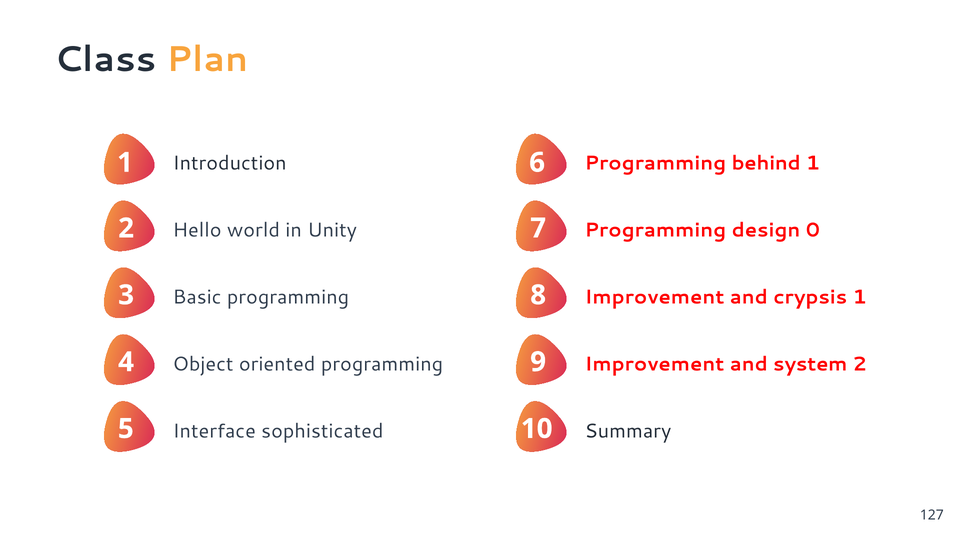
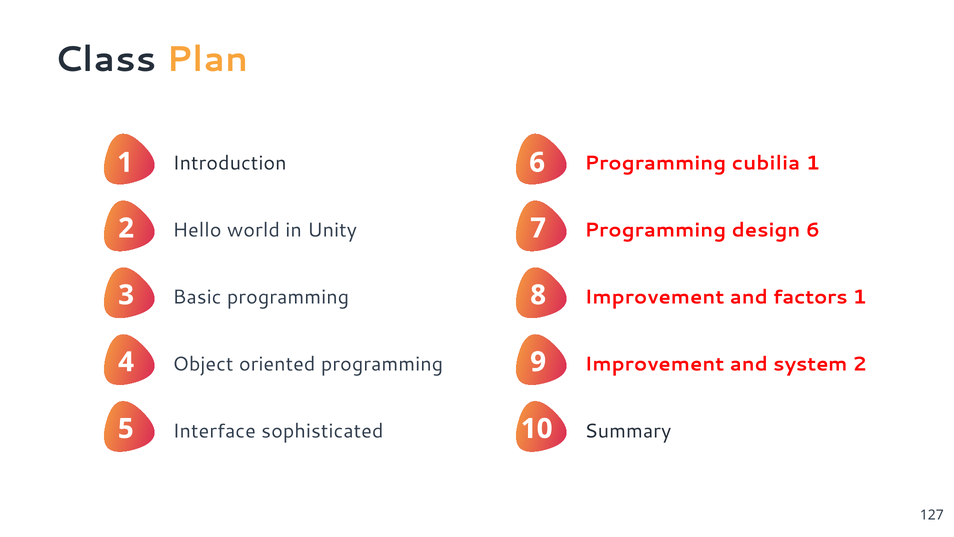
behind: behind -> cubilia
design 0: 0 -> 6
crypsis: crypsis -> factors
